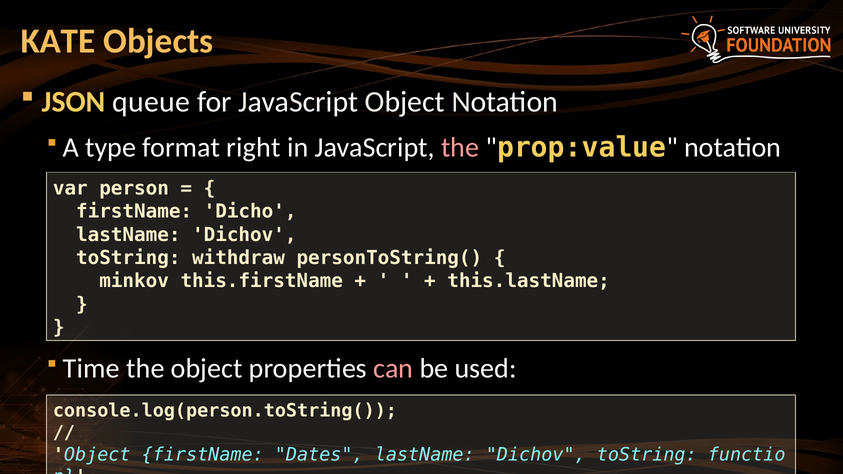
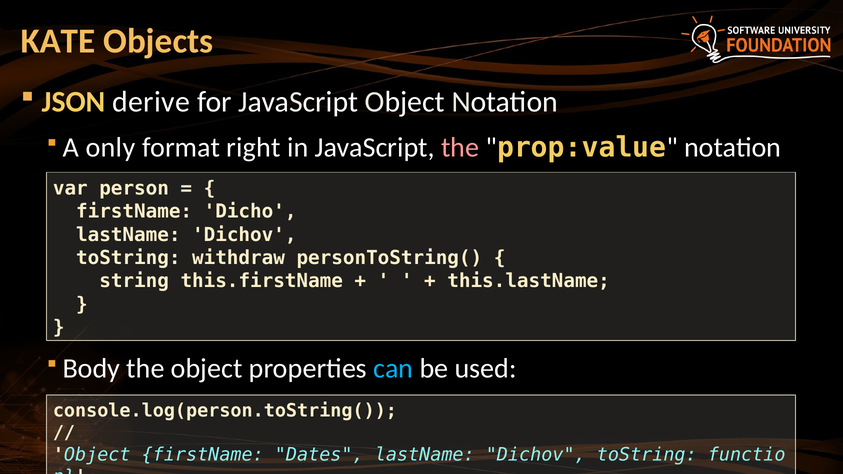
queue: queue -> derive
type: type -> only
minkov: minkov -> string
Time: Time -> Body
can colour: pink -> light blue
